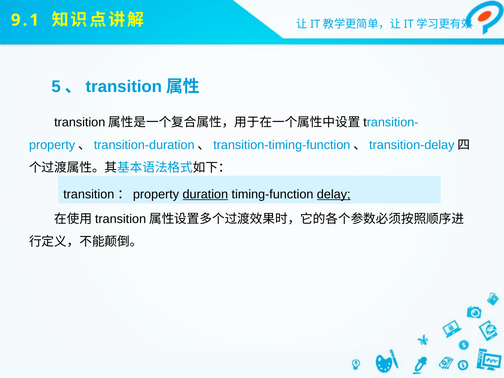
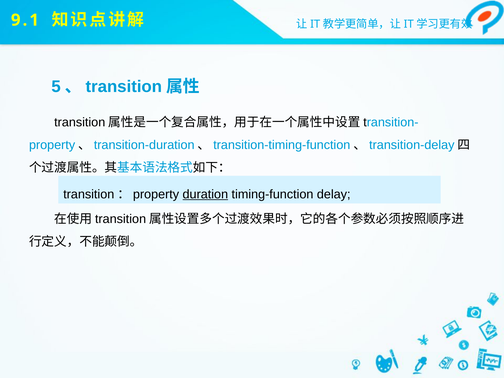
delay underline: present -> none
